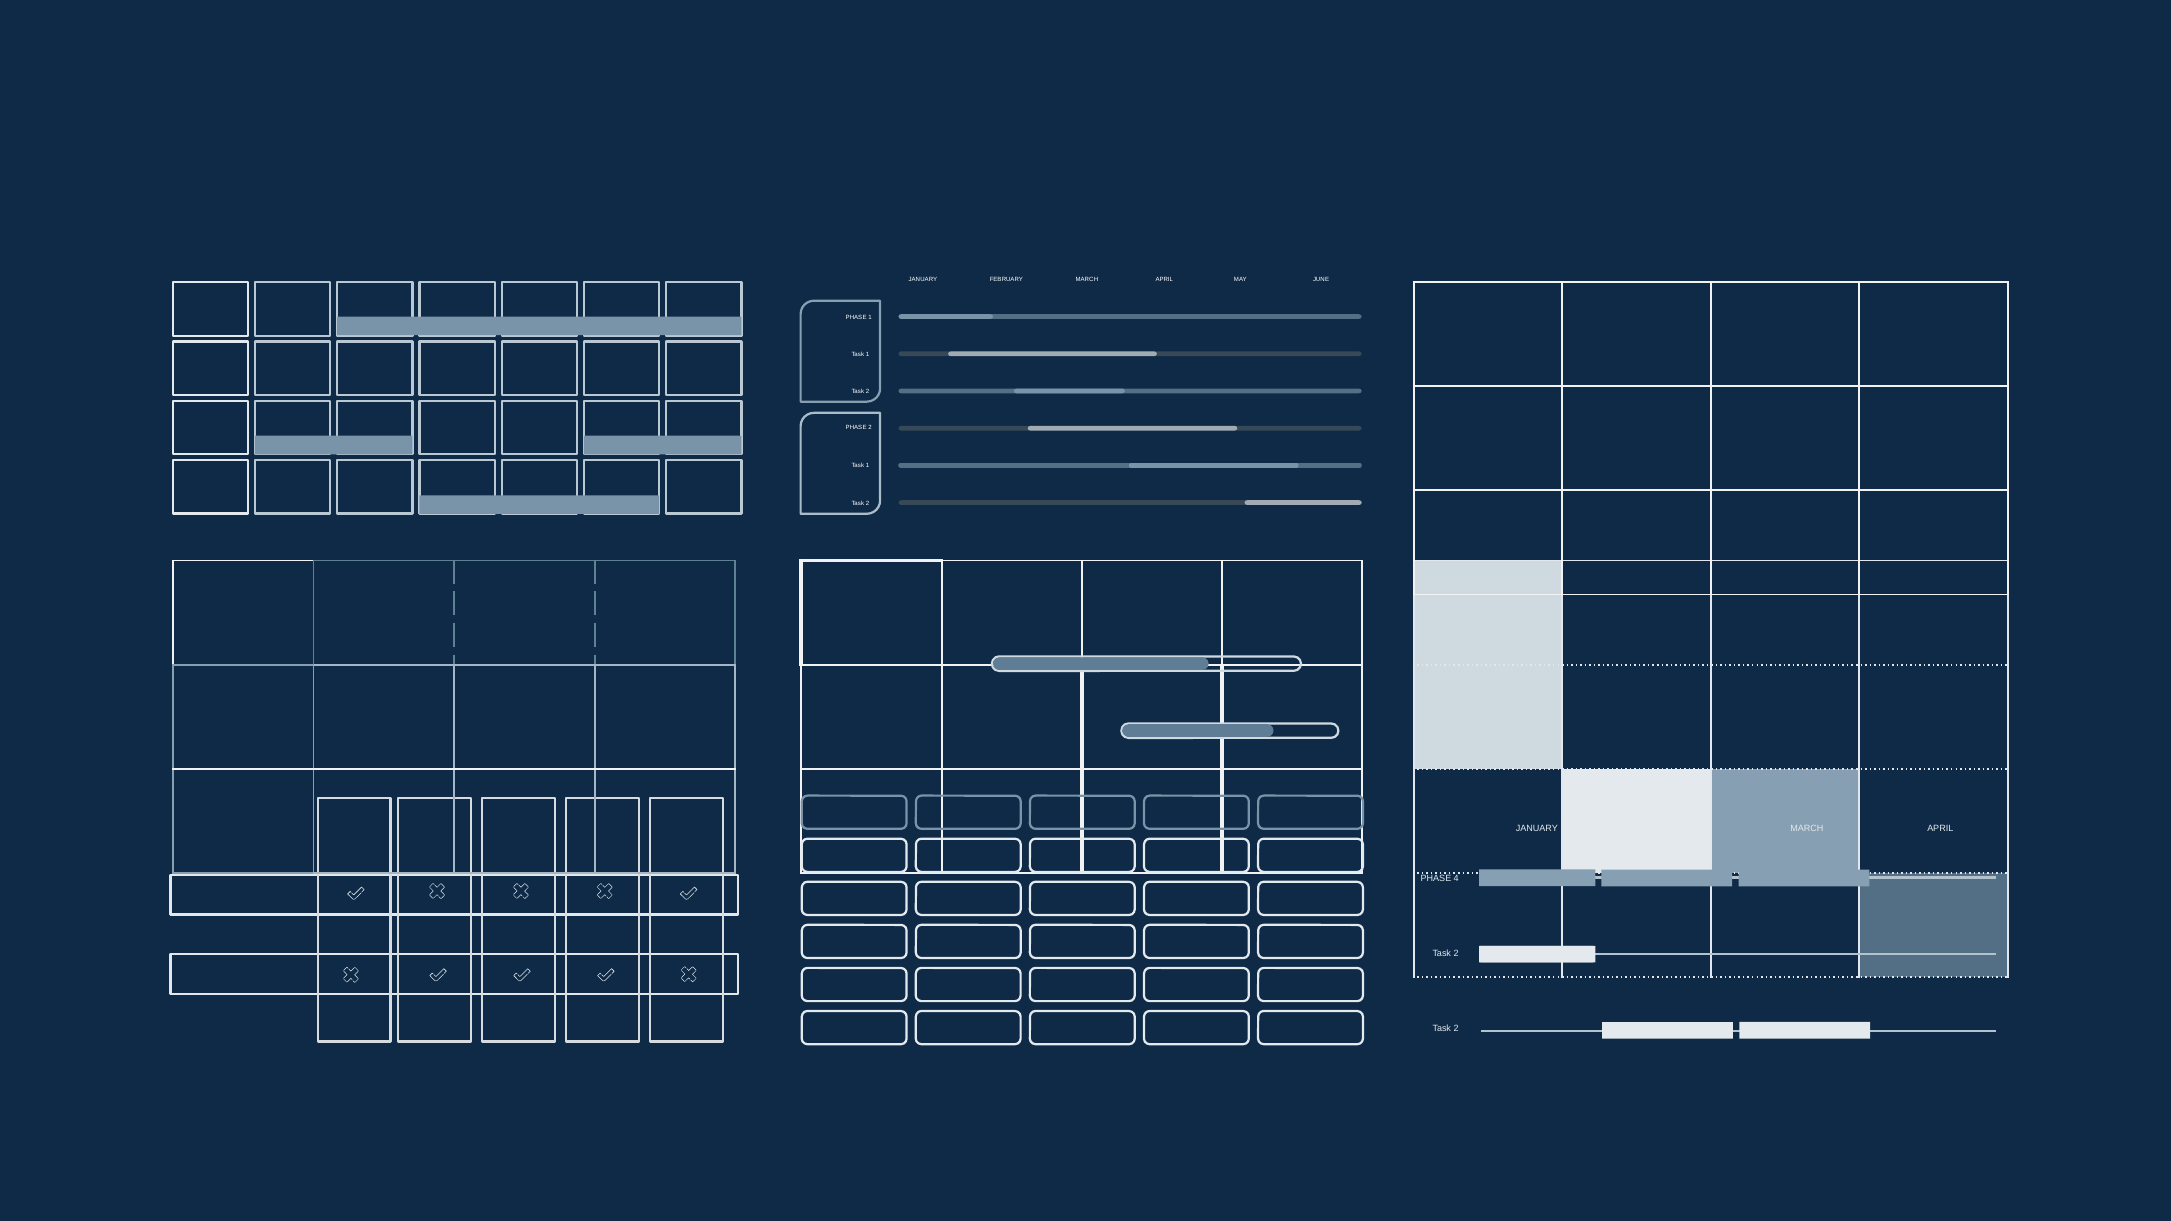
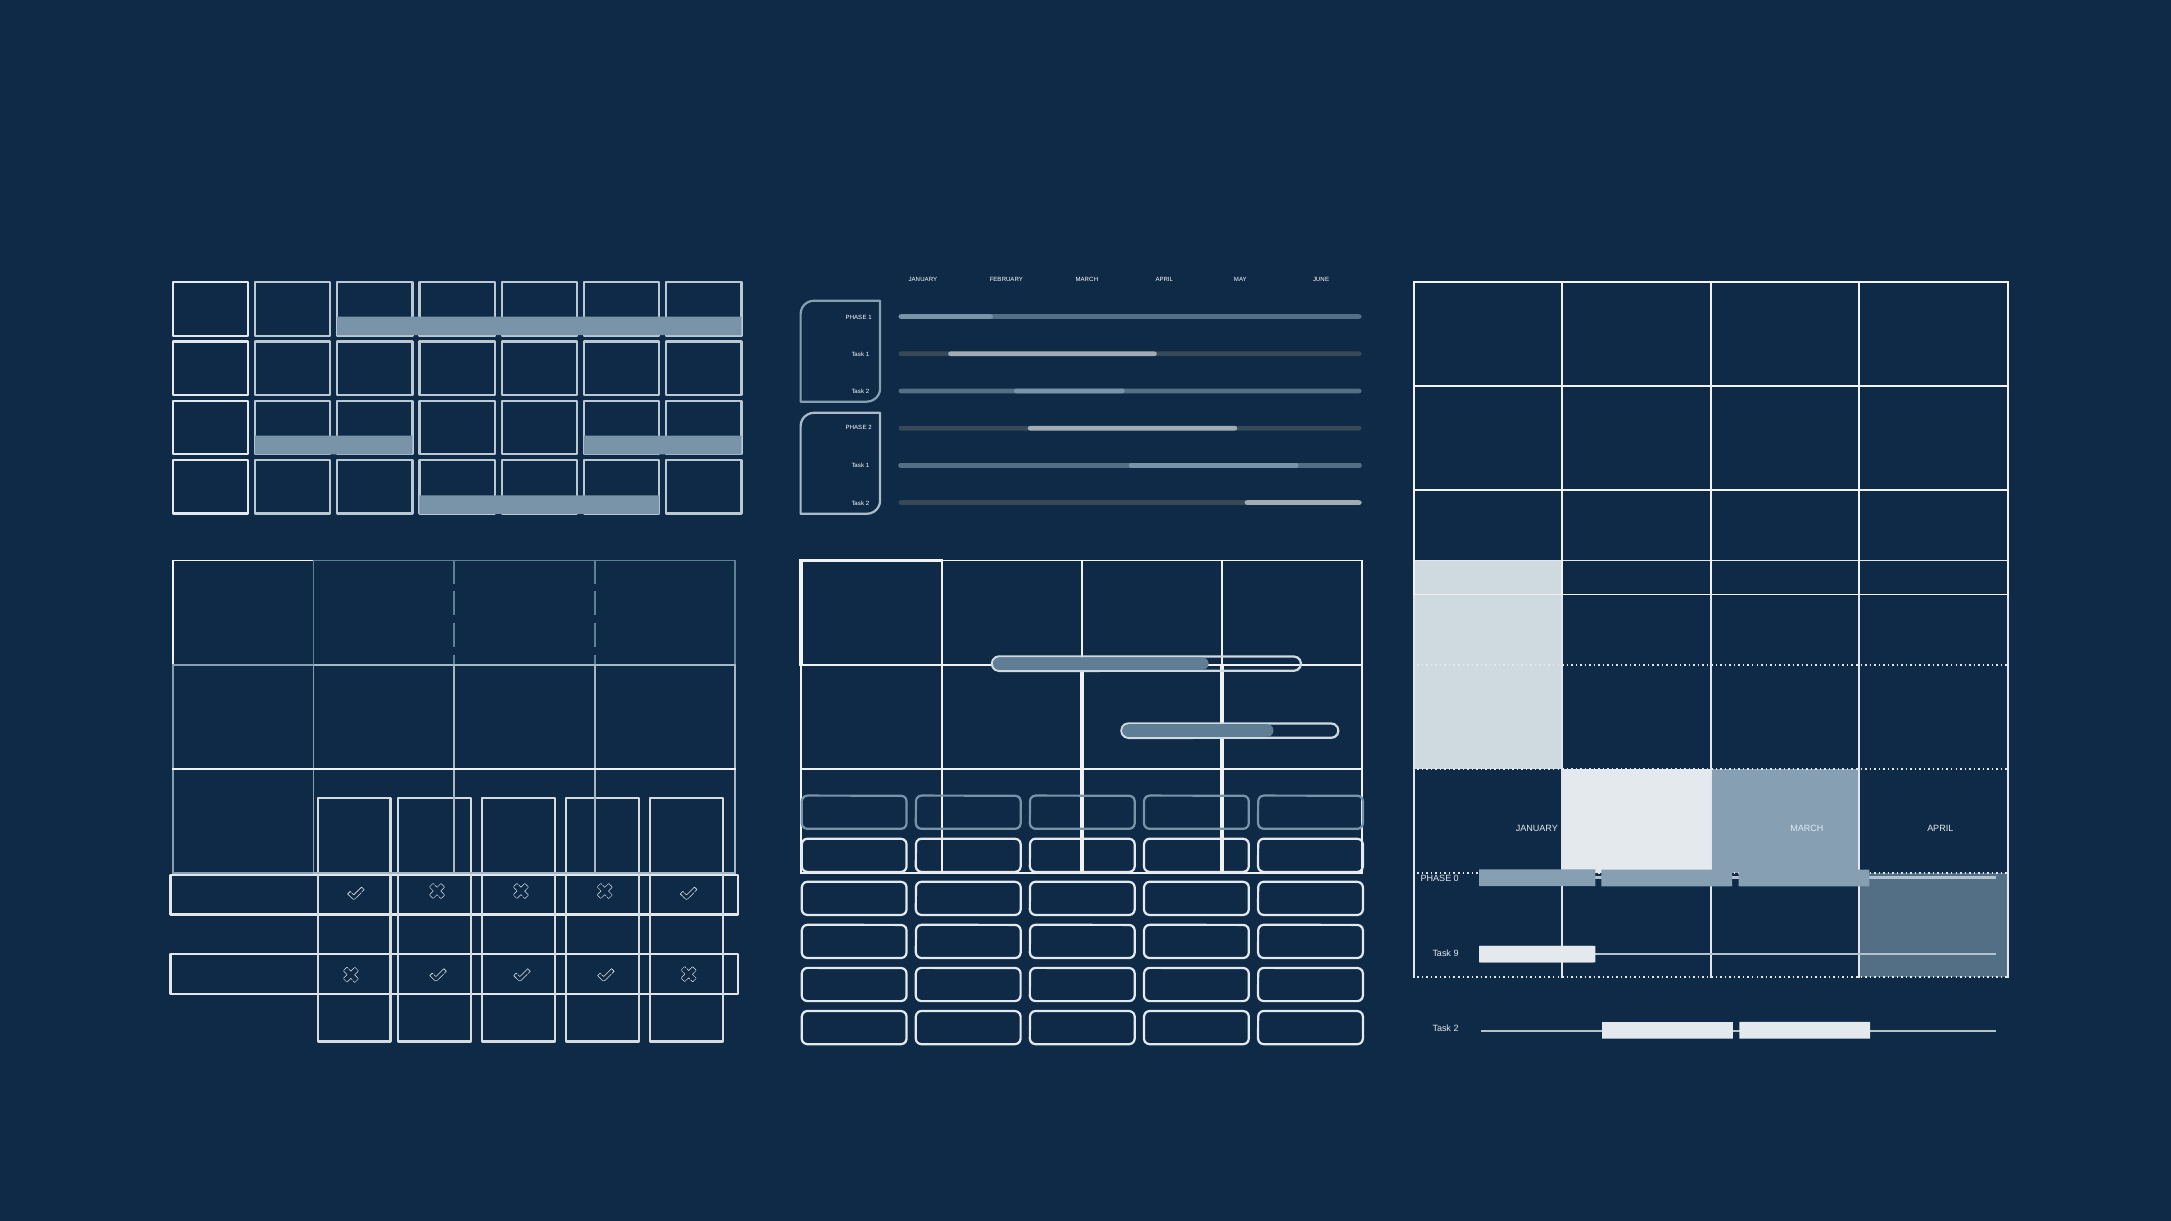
4: 4 -> 0
2 at (1456, 953): 2 -> 9
